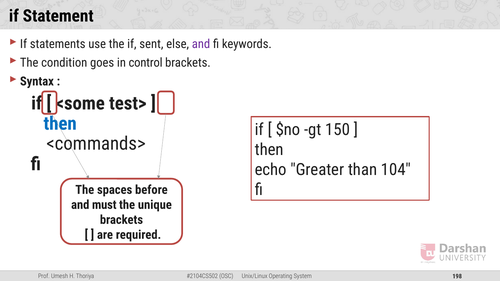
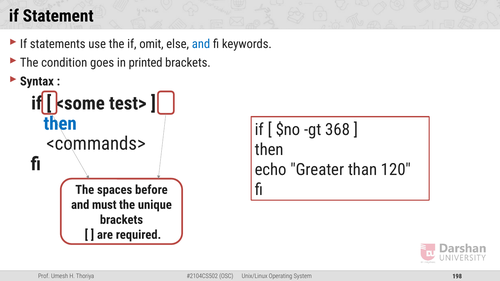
sent: sent -> omit
and at (201, 44) colour: purple -> blue
control: control -> printed
150: 150 -> 368
104: 104 -> 120
